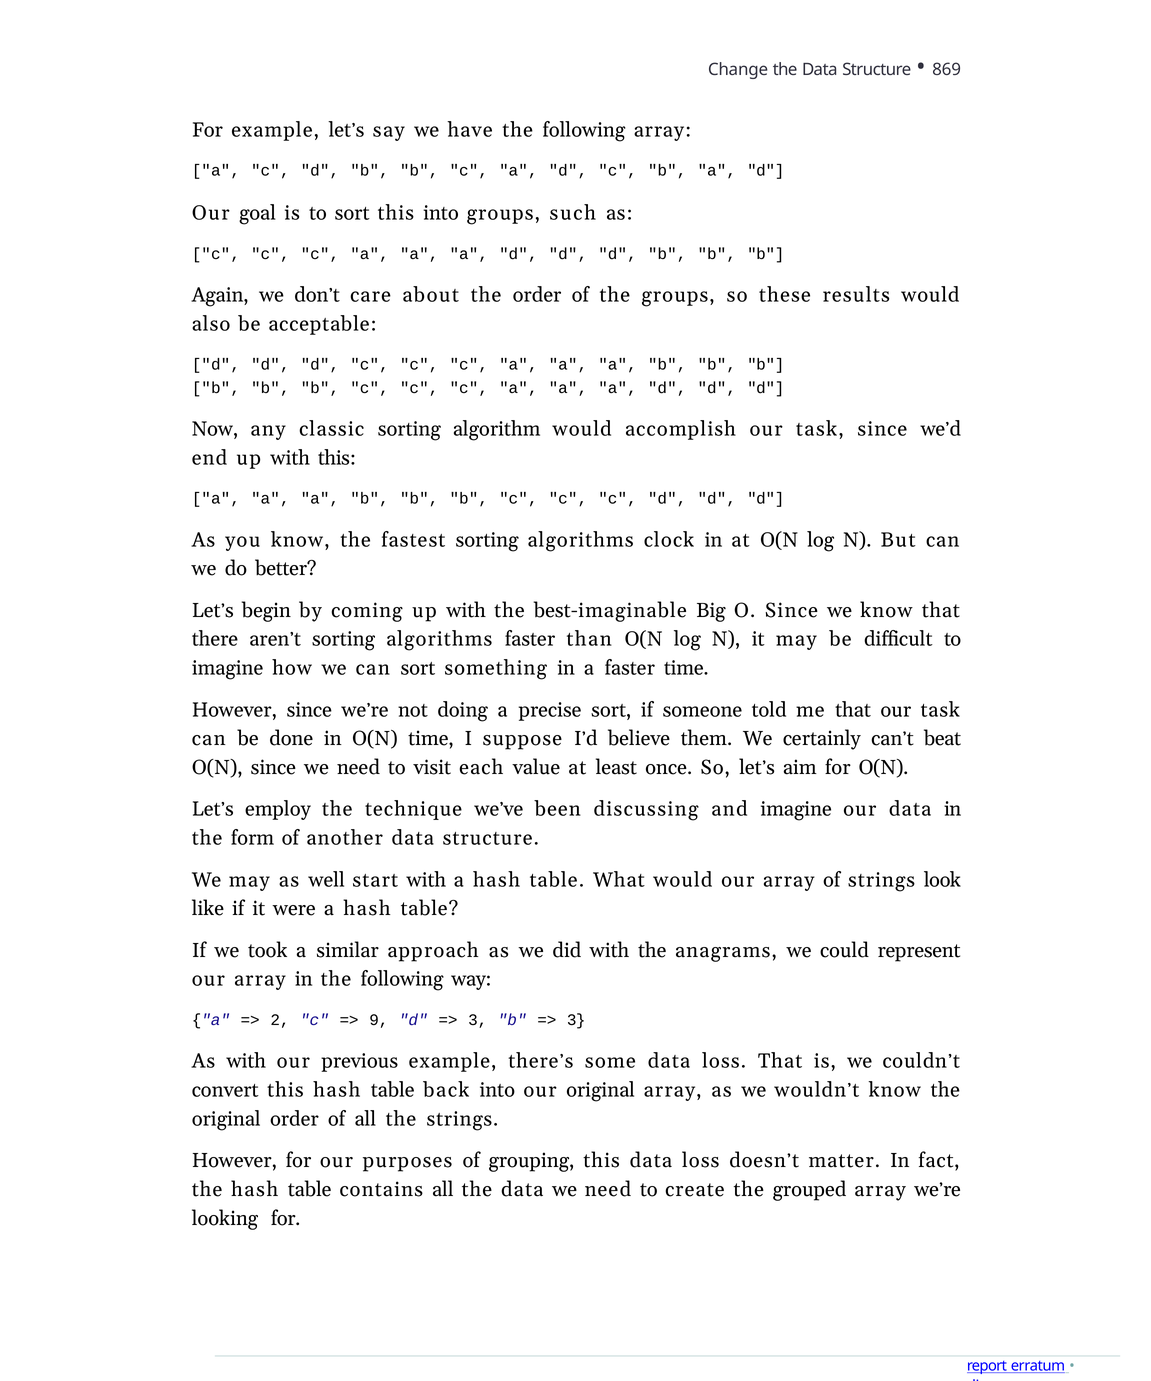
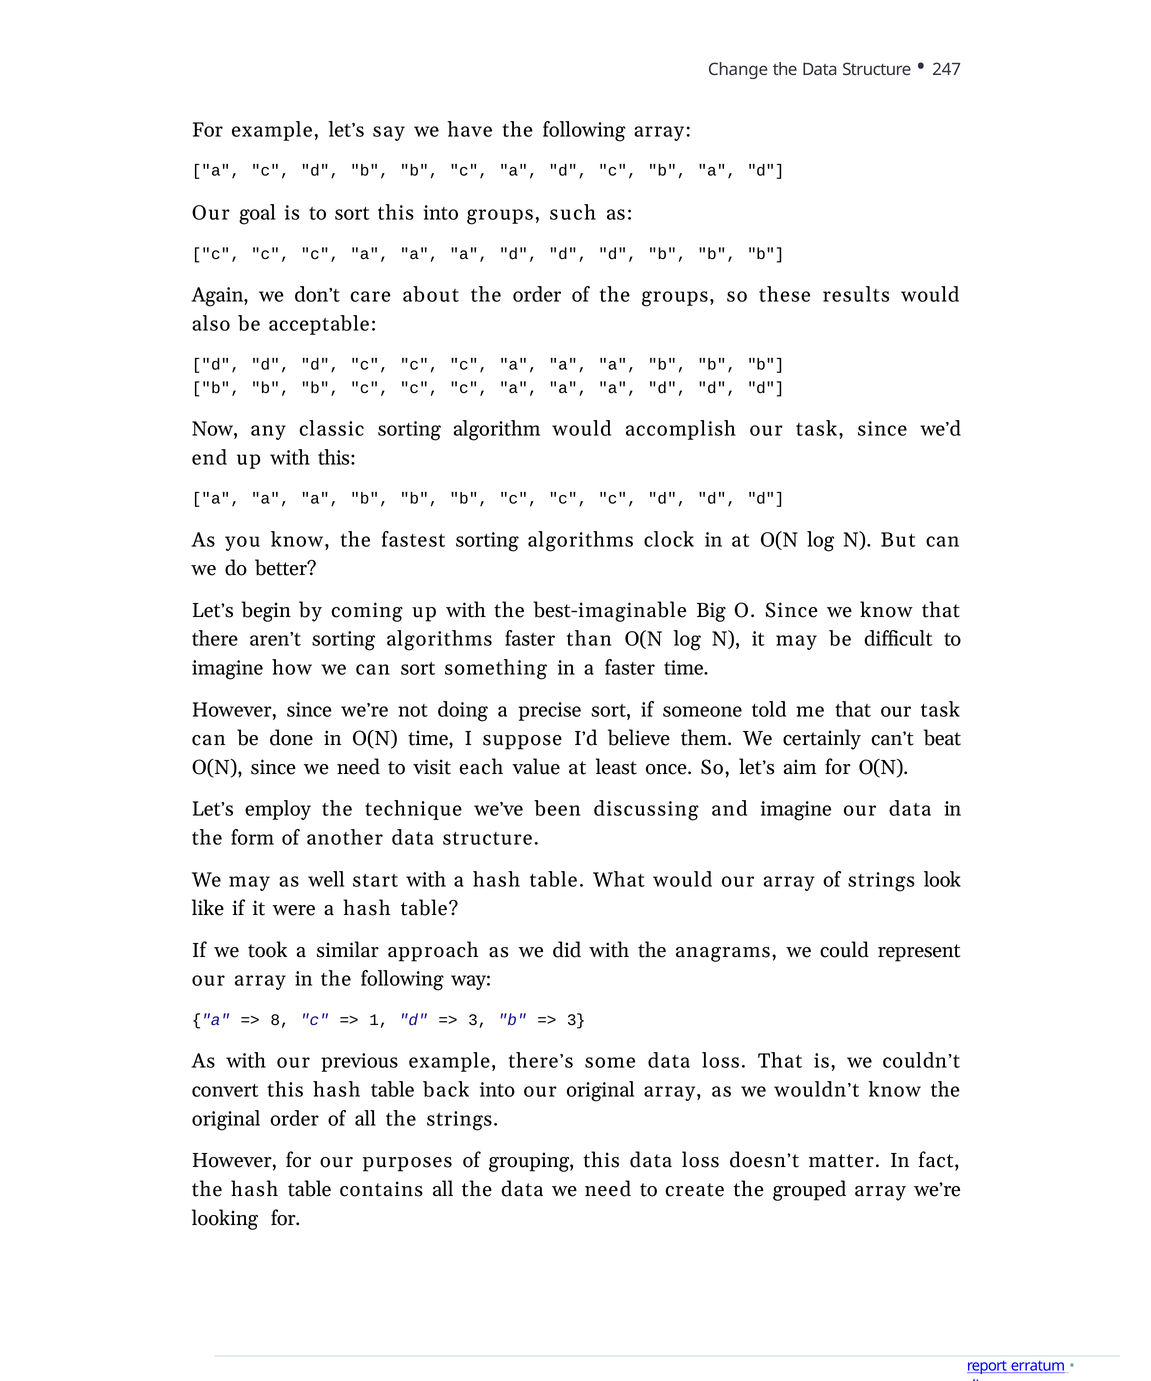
869: 869 -> 247
2: 2 -> 8
9: 9 -> 1
